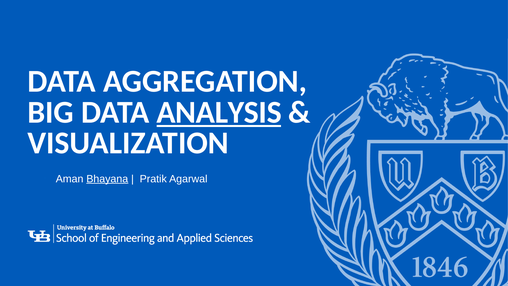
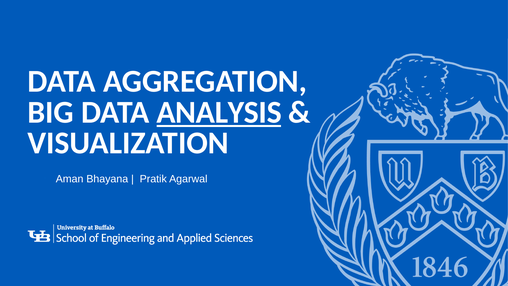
Bhayana underline: present -> none
